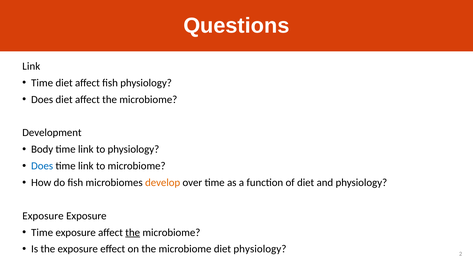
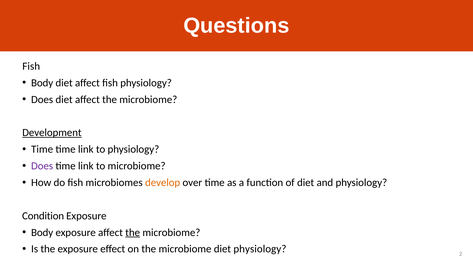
Link at (31, 66): Link -> Fish
Time at (42, 83): Time -> Body
Development underline: none -> present
Body at (42, 149): Body -> Time
Does at (42, 166) colour: blue -> purple
Exposure at (43, 216): Exposure -> Condition
Time at (42, 232): Time -> Body
